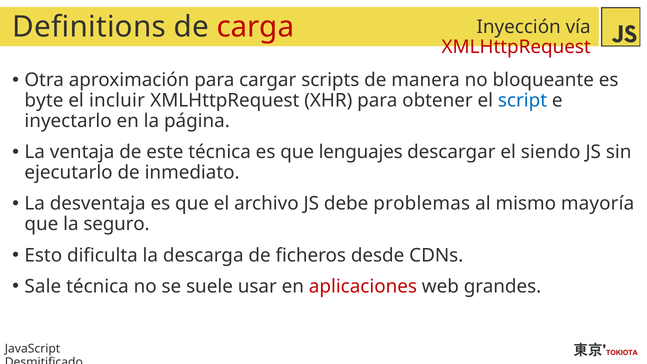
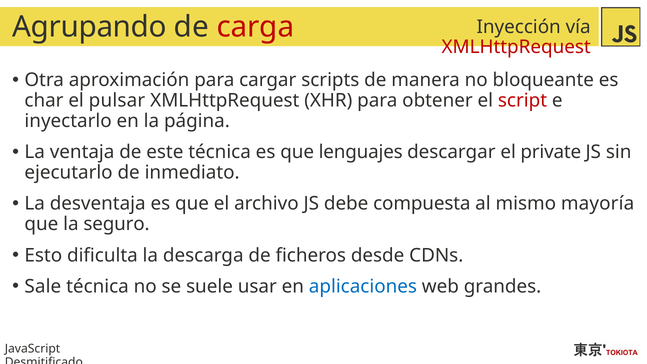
Definitions: Definitions -> Agrupando
byte: byte -> char
incluir: incluir -> pulsar
script colour: blue -> red
siendo: siendo -> private
problemas: problemas -> compuesta
aplicaciones colour: red -> blue
